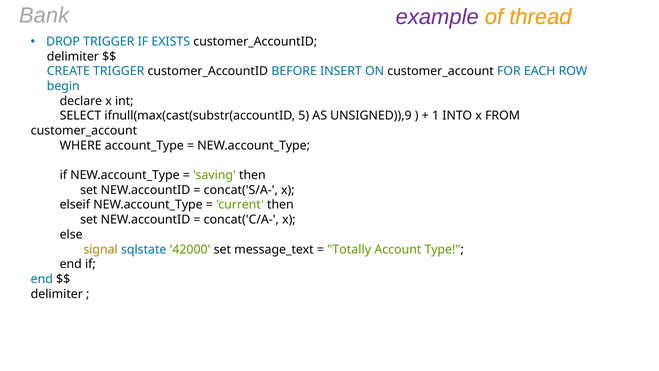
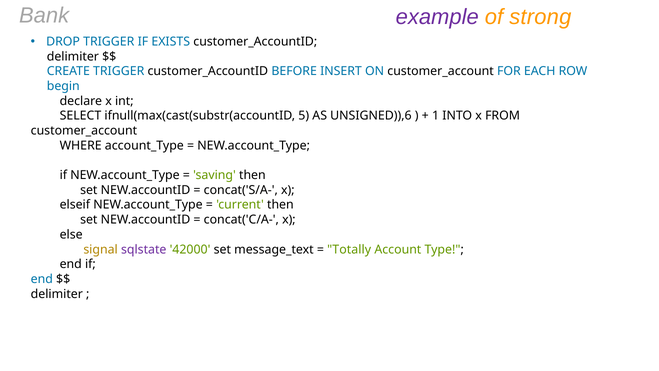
thread: thread -> strong
UNSIGNED)),9: UNSIGNED)),9 -> UNSIGNED)),6
sqlstate colour: blue -> purple
